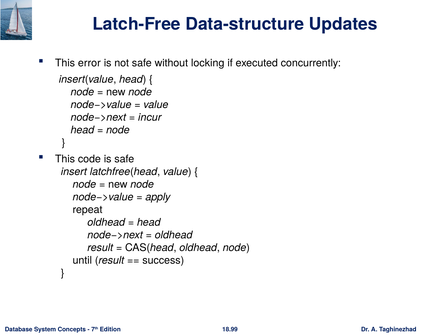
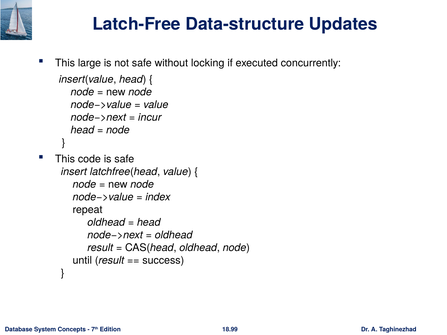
error: error -> large
apply: apply -> index
